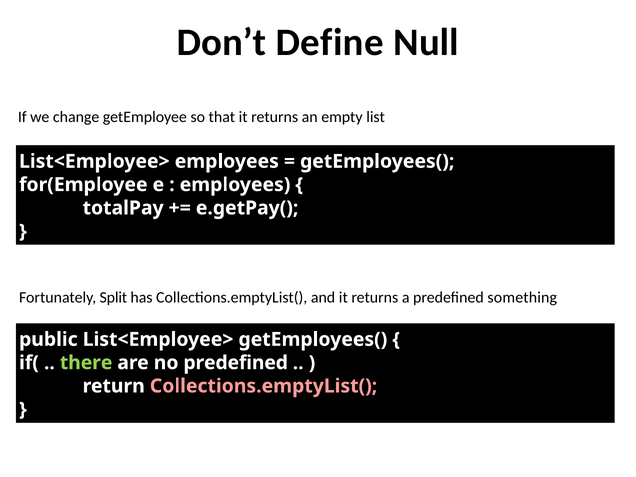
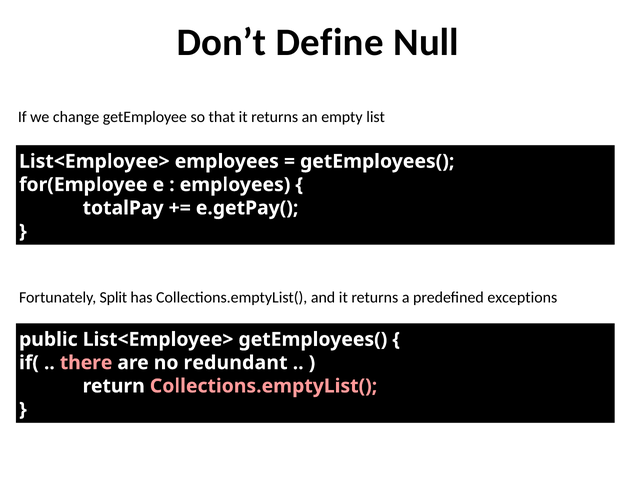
something: something -> exceptions
there colour: light green -> pink
no predefined: predefined -> redundant
